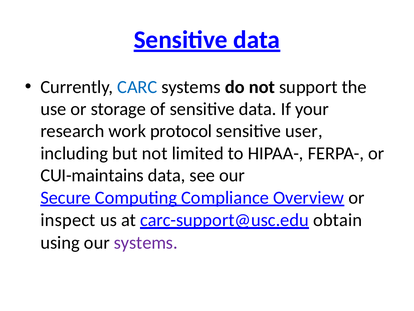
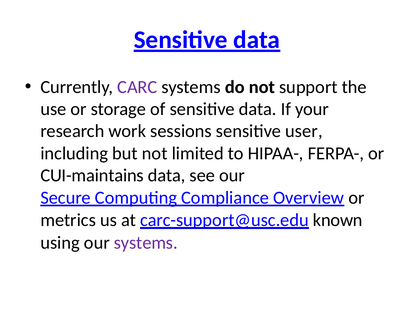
CARC colour: blue -> purple
protocol: protocol -> sessions
inspect: inspect -> metrics
obtain: obtain -> known
